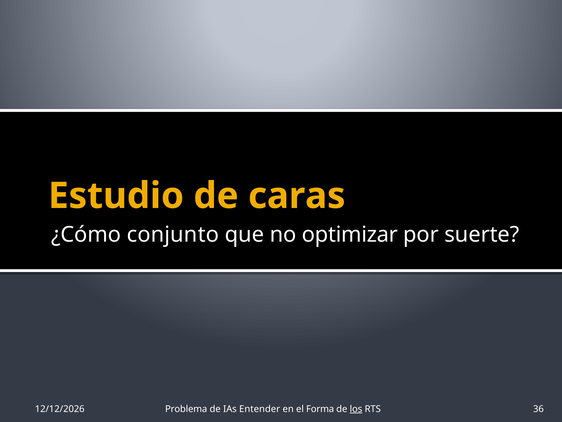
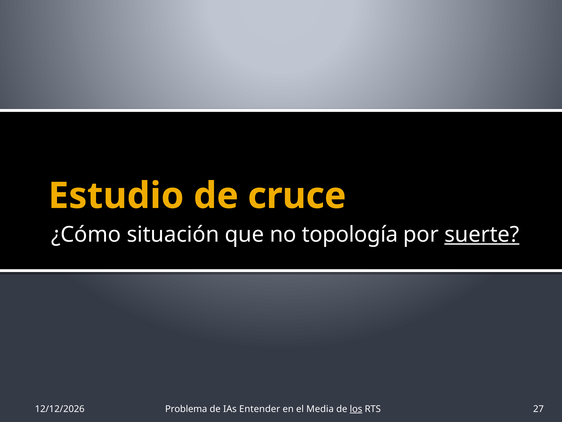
caras: caras -> cruce
conjunto: conjunto -> situación
optimizar: optimizar -> topología
suerte underline: none -> present
Forma: Forma -> Media
36: 36 -> 27
